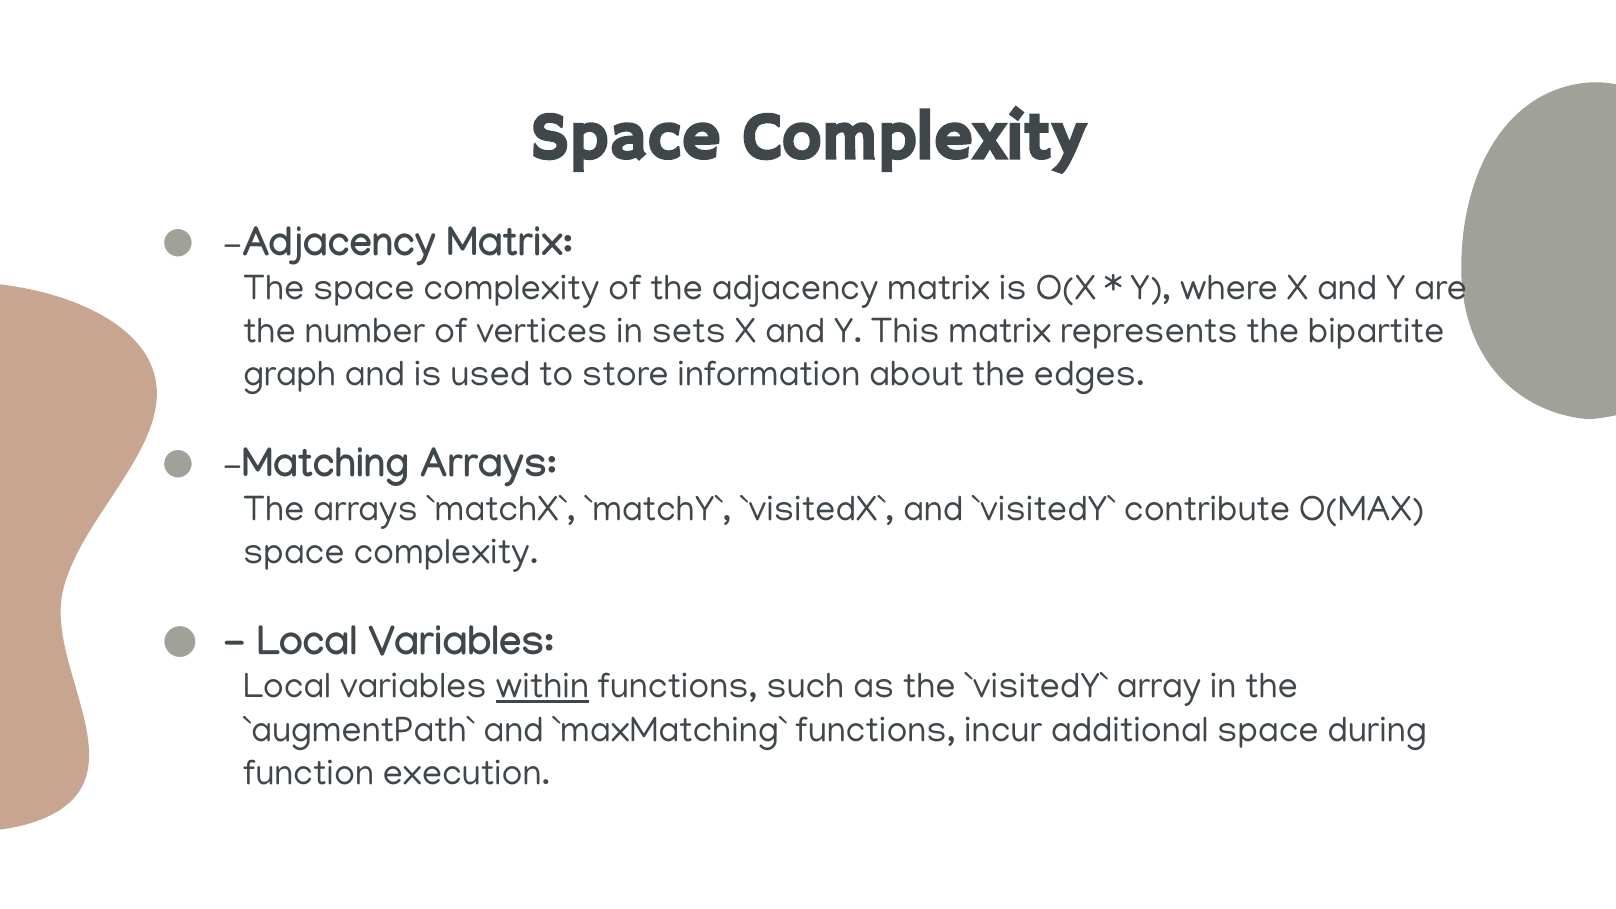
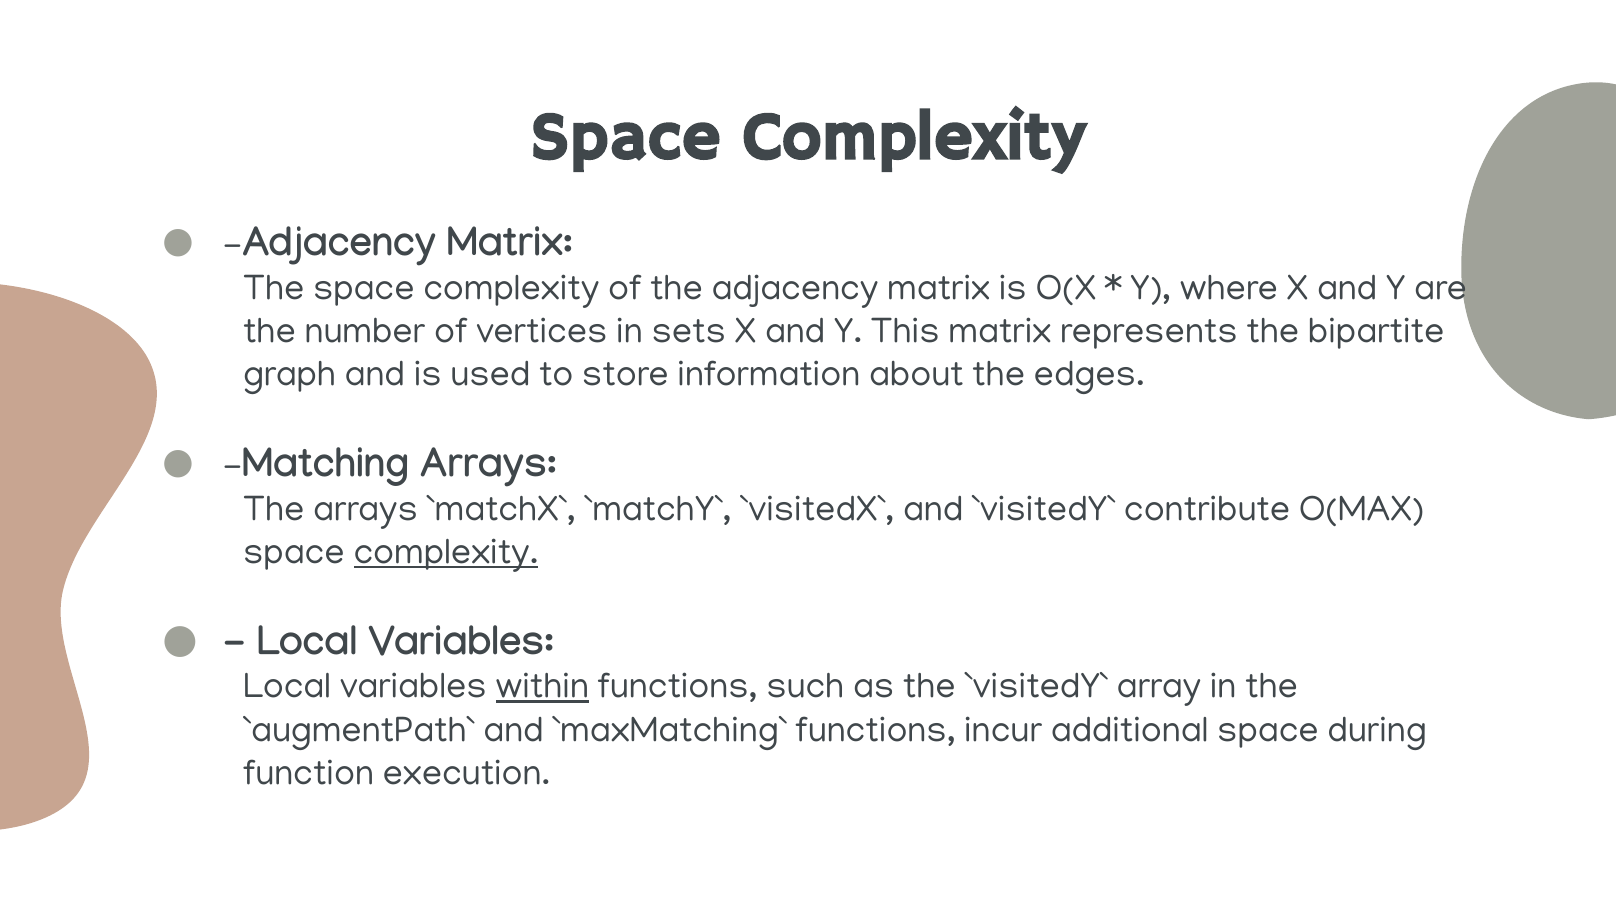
complexity at (446, 552) underline: none -> present
